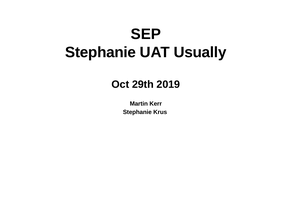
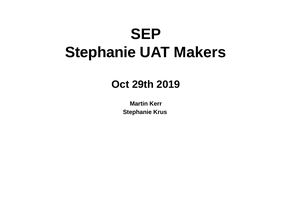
Usually: Usually -> Makers
